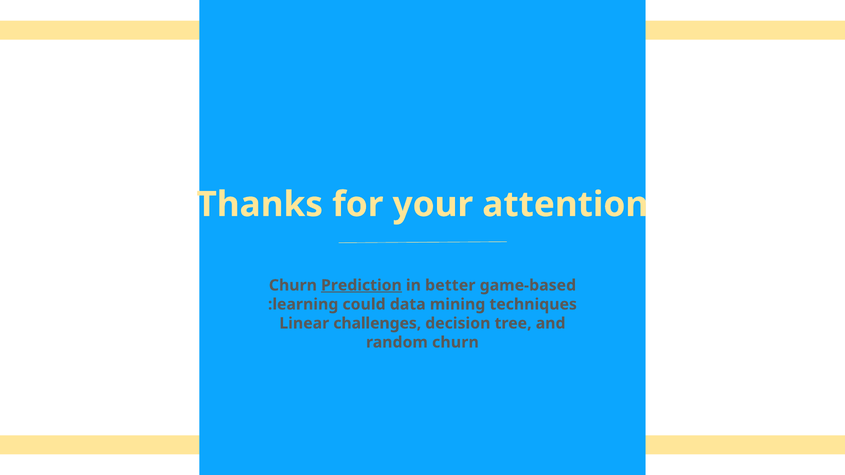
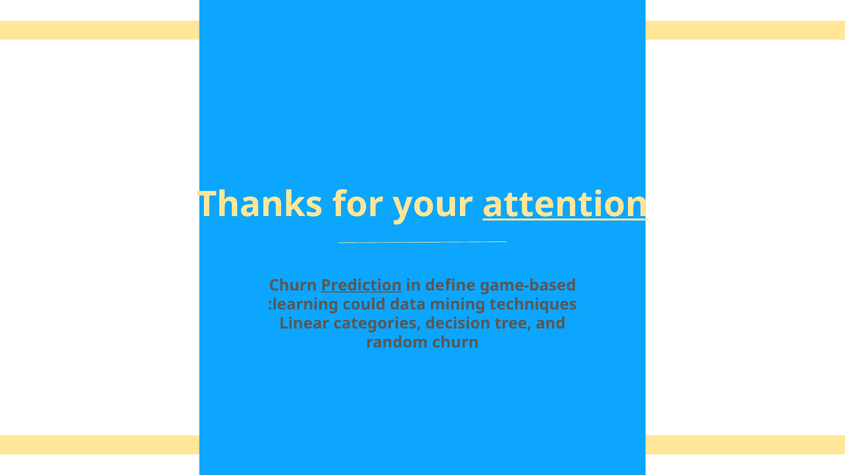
attention underline: none -> present
better: better -> define
challenges: challenges -> categories
